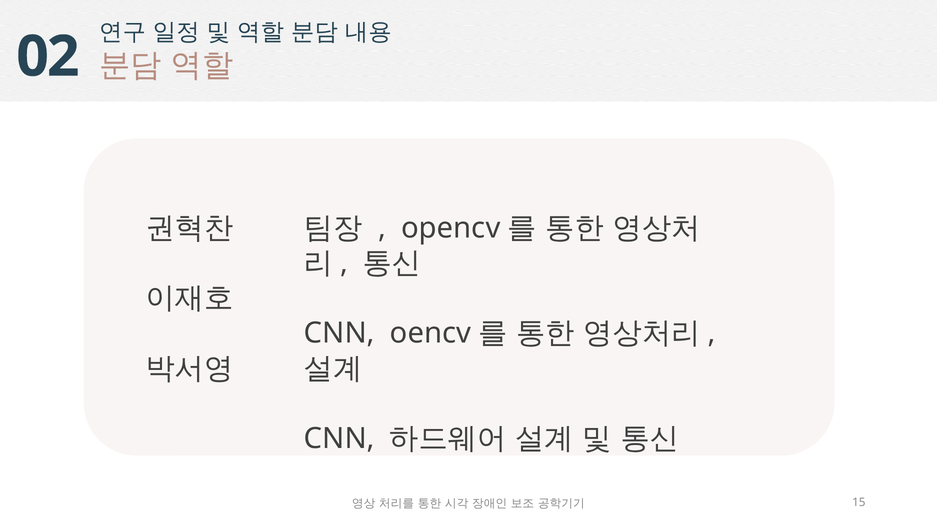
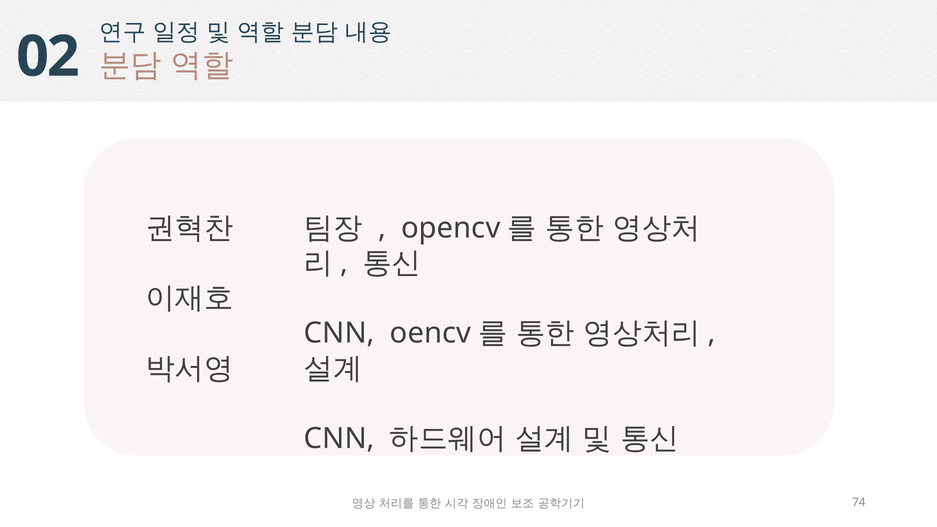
15: 15 -> 74
